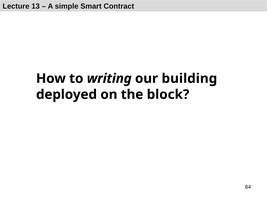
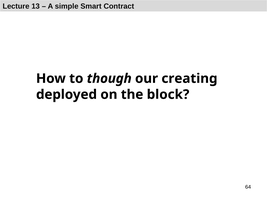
writing: writing -> though
building: building -> creating
